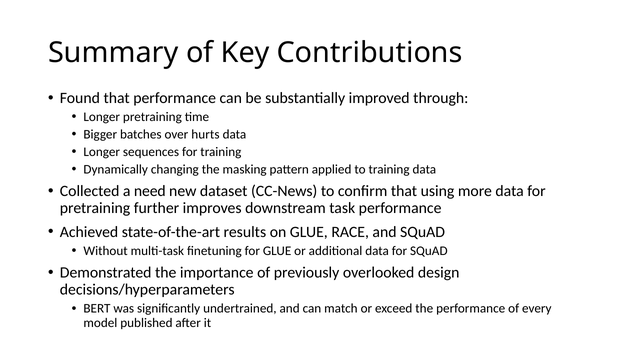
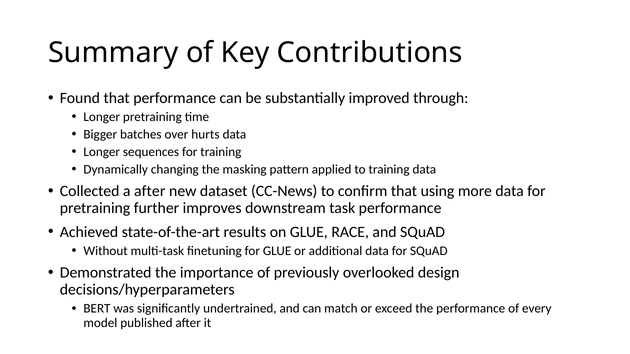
a need: need -> after
